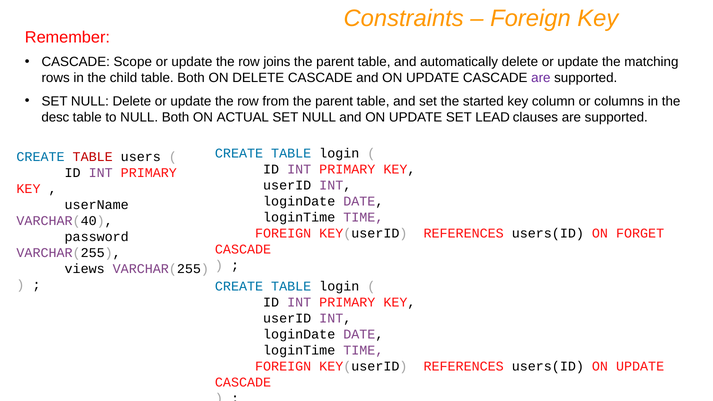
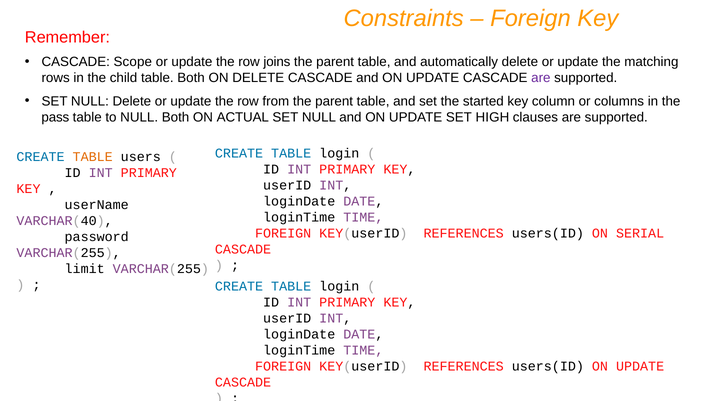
desc: desc -> pass
LEAD: LEAD -> HIGH
TABLE at (93, 157) colour: red -> orange
FORGET: FORGET -> SERIAL
views: views -> limit
